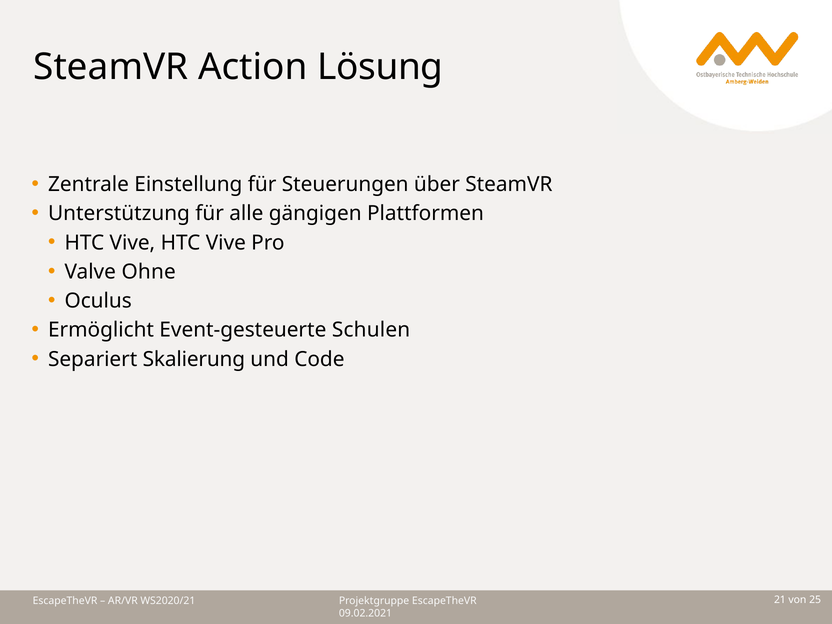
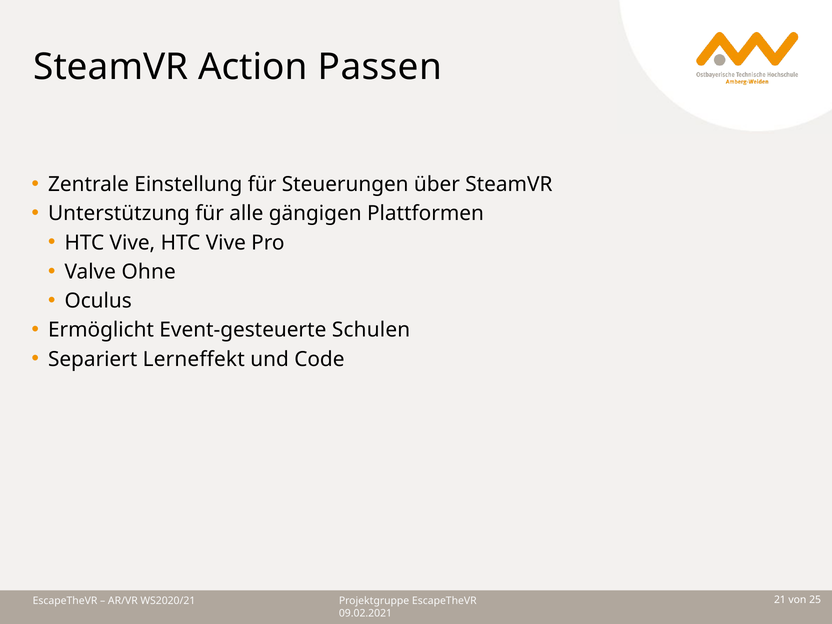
Lösung: Lösung -> Passen
Skalierung: Skalierung -> Lerneffekt
